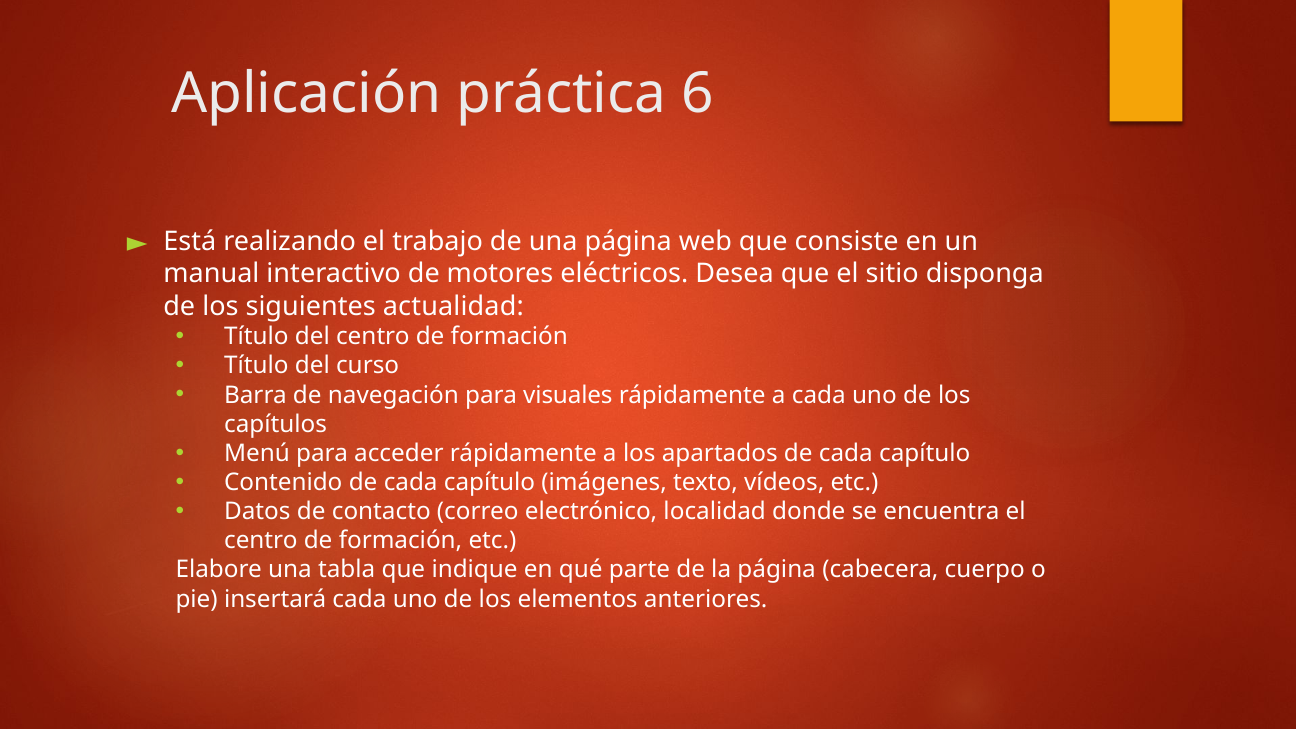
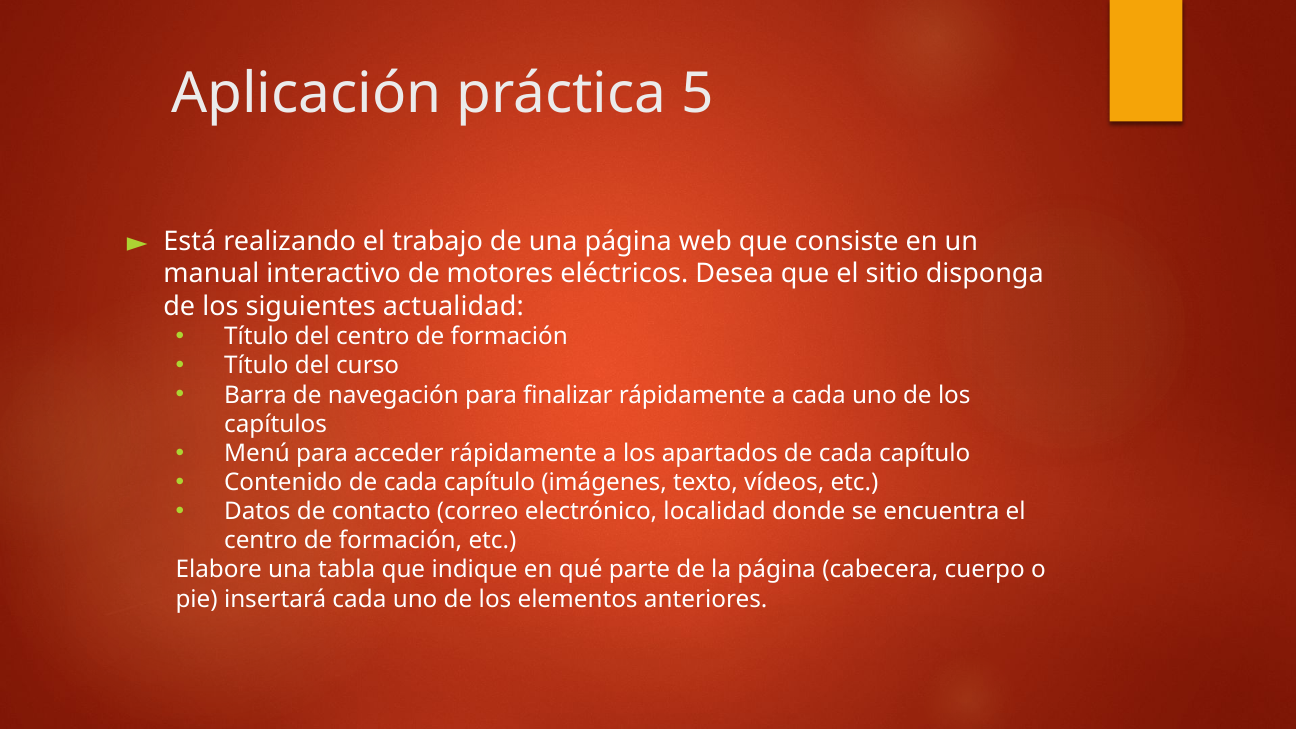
6: 6 -> 5
visuales: visuales -> finalizar
